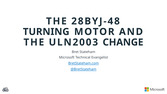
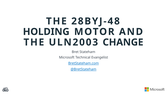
TURNING: TURNING -> HOLDING
